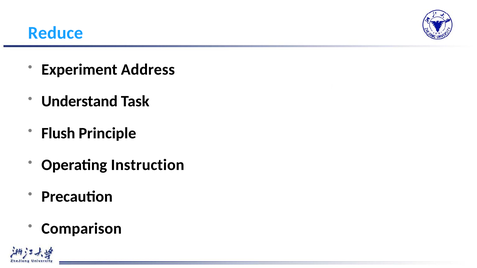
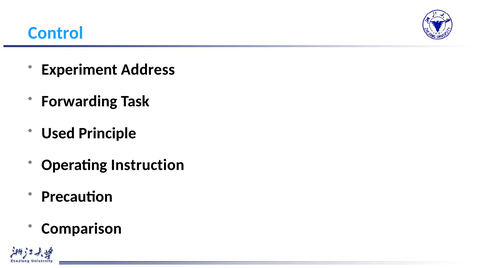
Reduce: Reduce -> Control
Understand: Understand -> Forwarding
Flush: Flush -> Used
